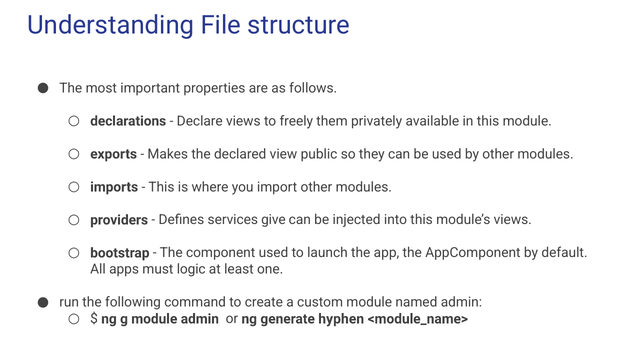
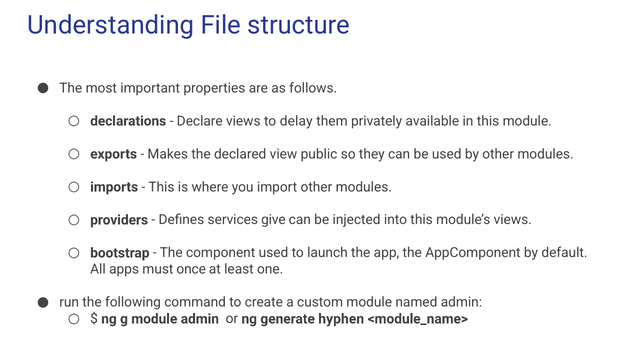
freely: freely -> delay
logic: logic -> once
